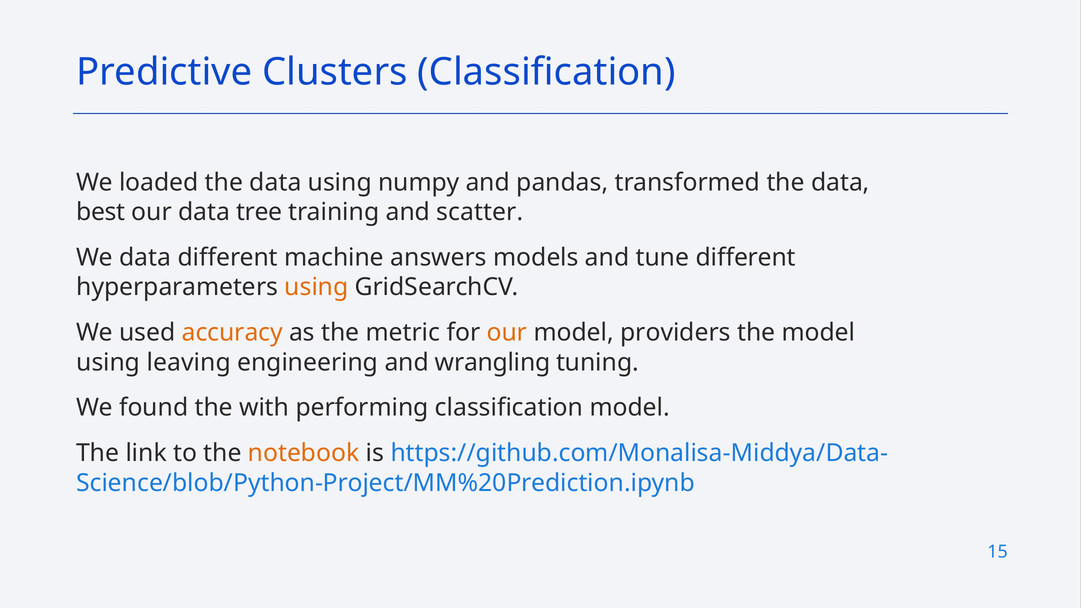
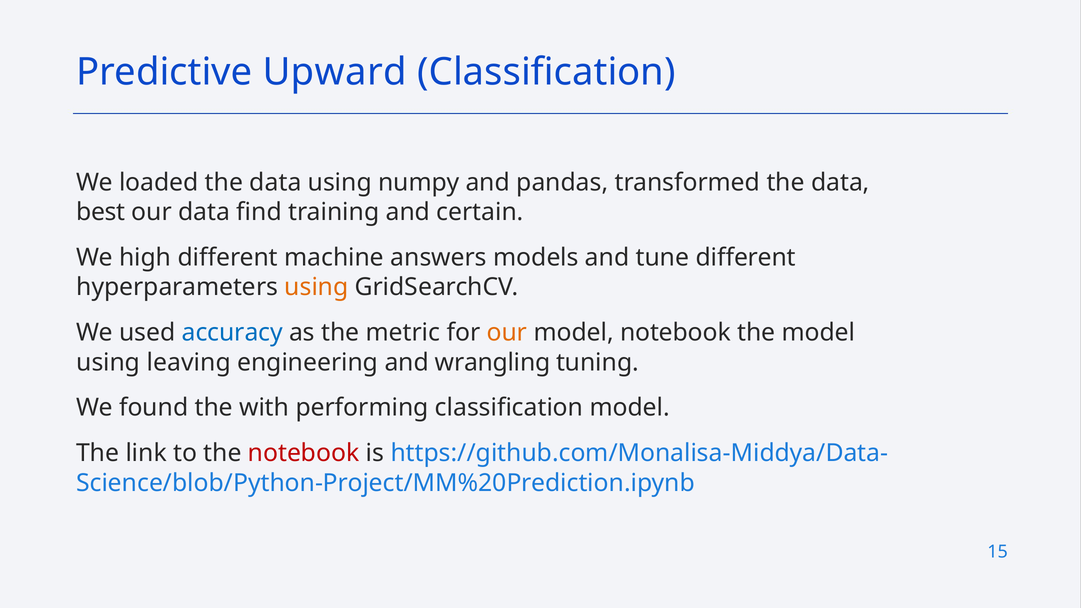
Clusters: Clusters -> Upward
tree: tree -> find
scatter: scatter -> certain
We data: data -> high
accuracy colour: orange -> blue
model providers: providers -> notebook
notebook at (304, 453) colour: orange -> red
